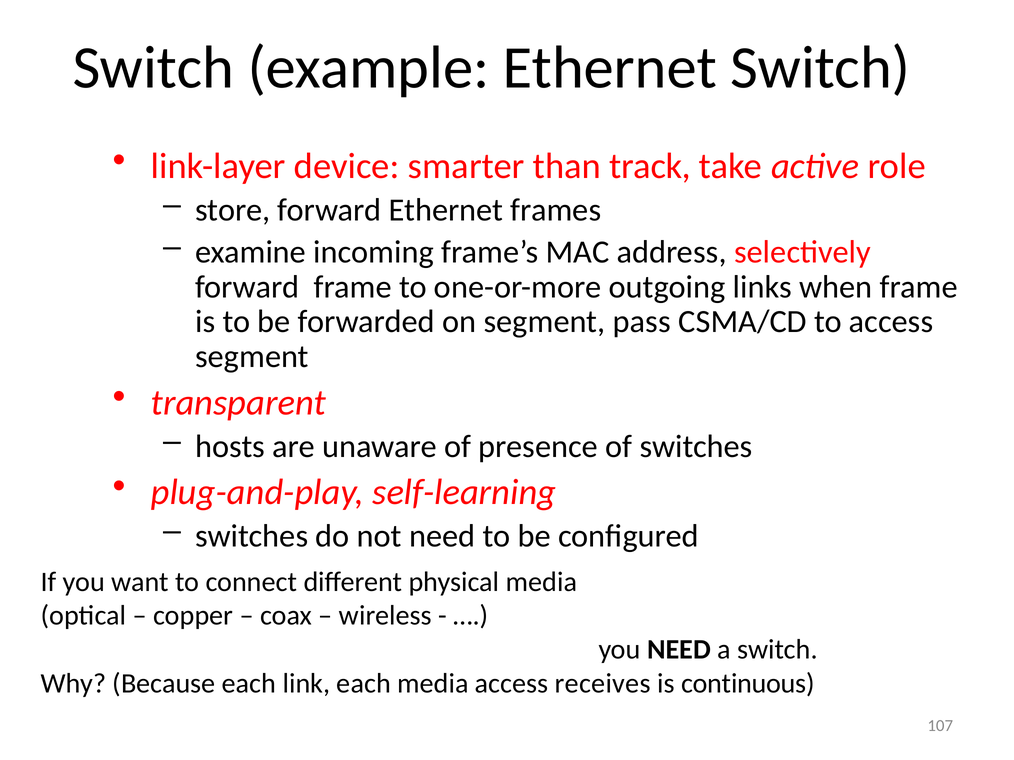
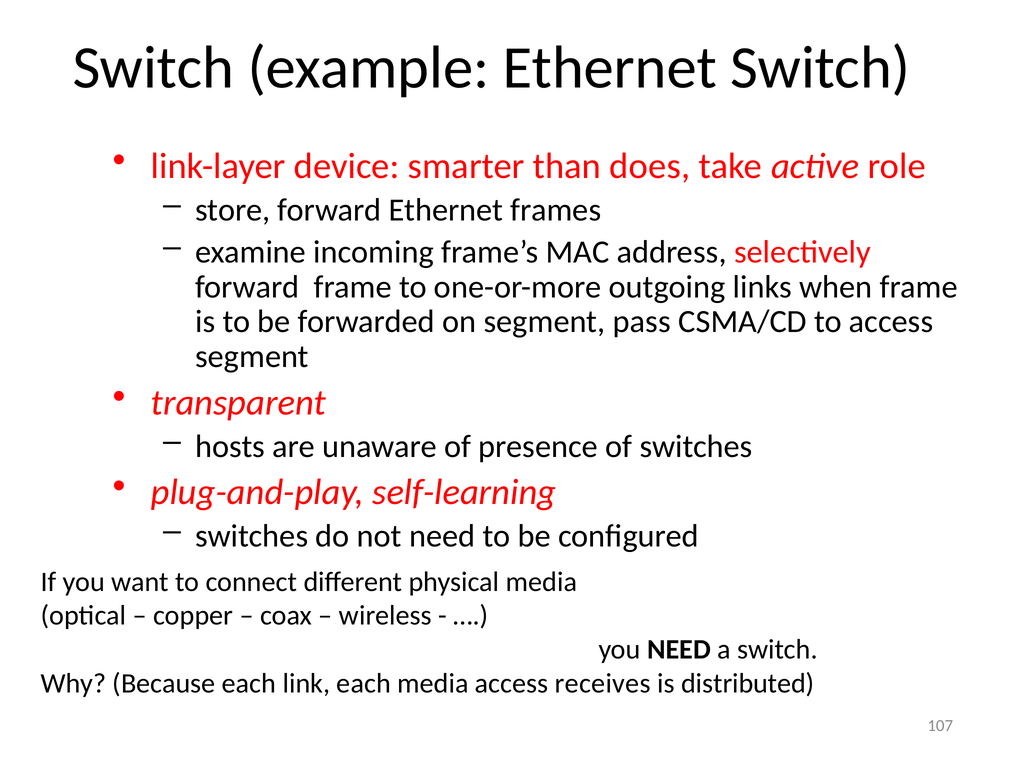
track: track -> does
continuous: continuous -> distributed
